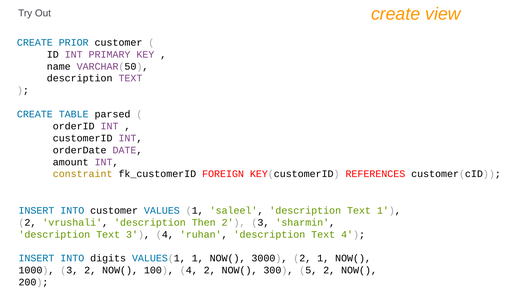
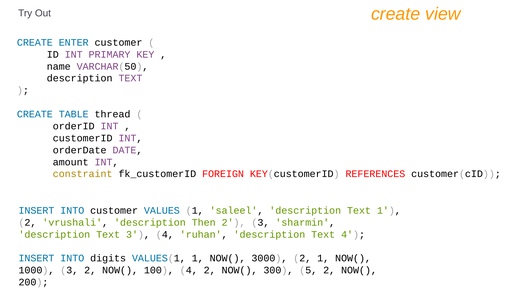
PRIOR: PRIOR -> ENTER
parsed: parsed -> thread
